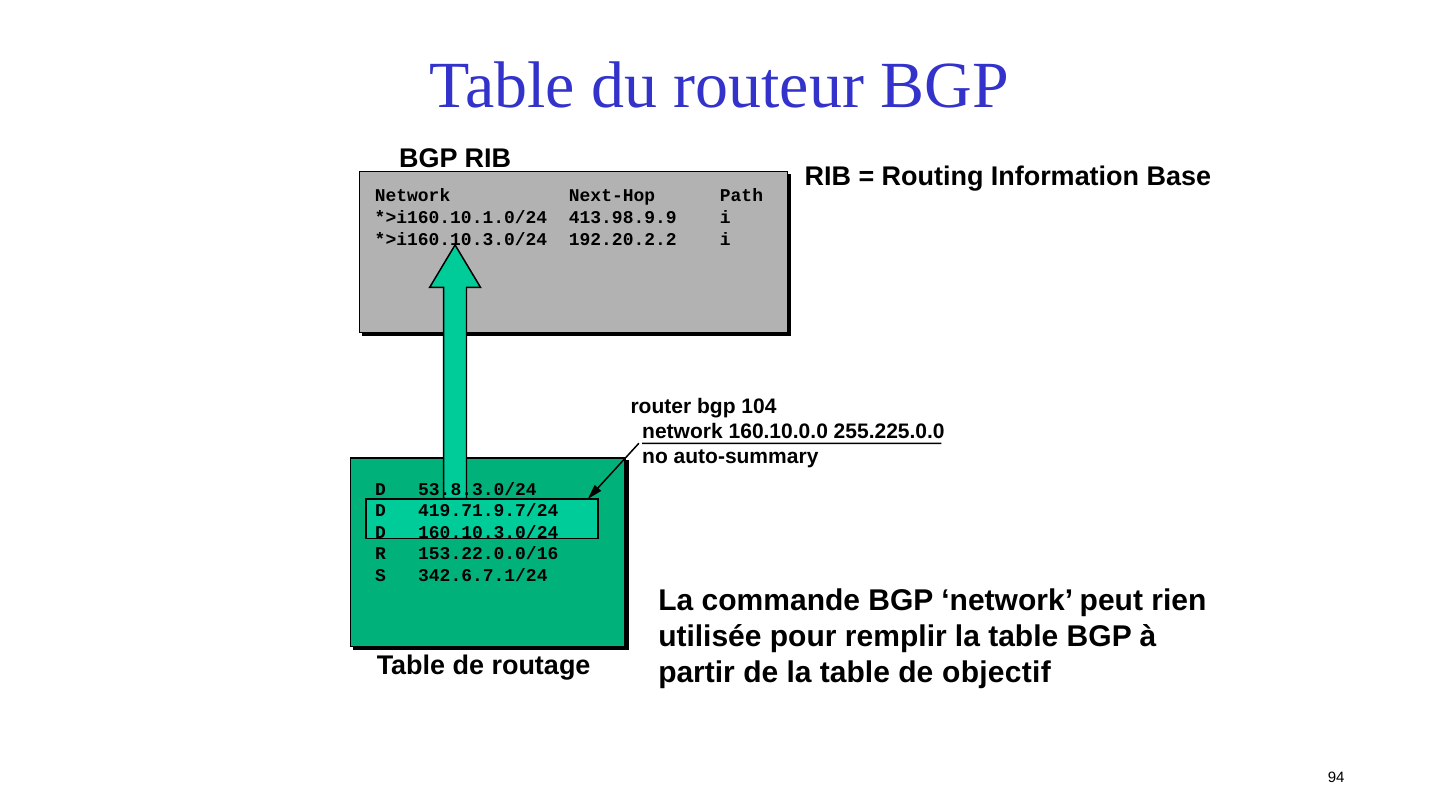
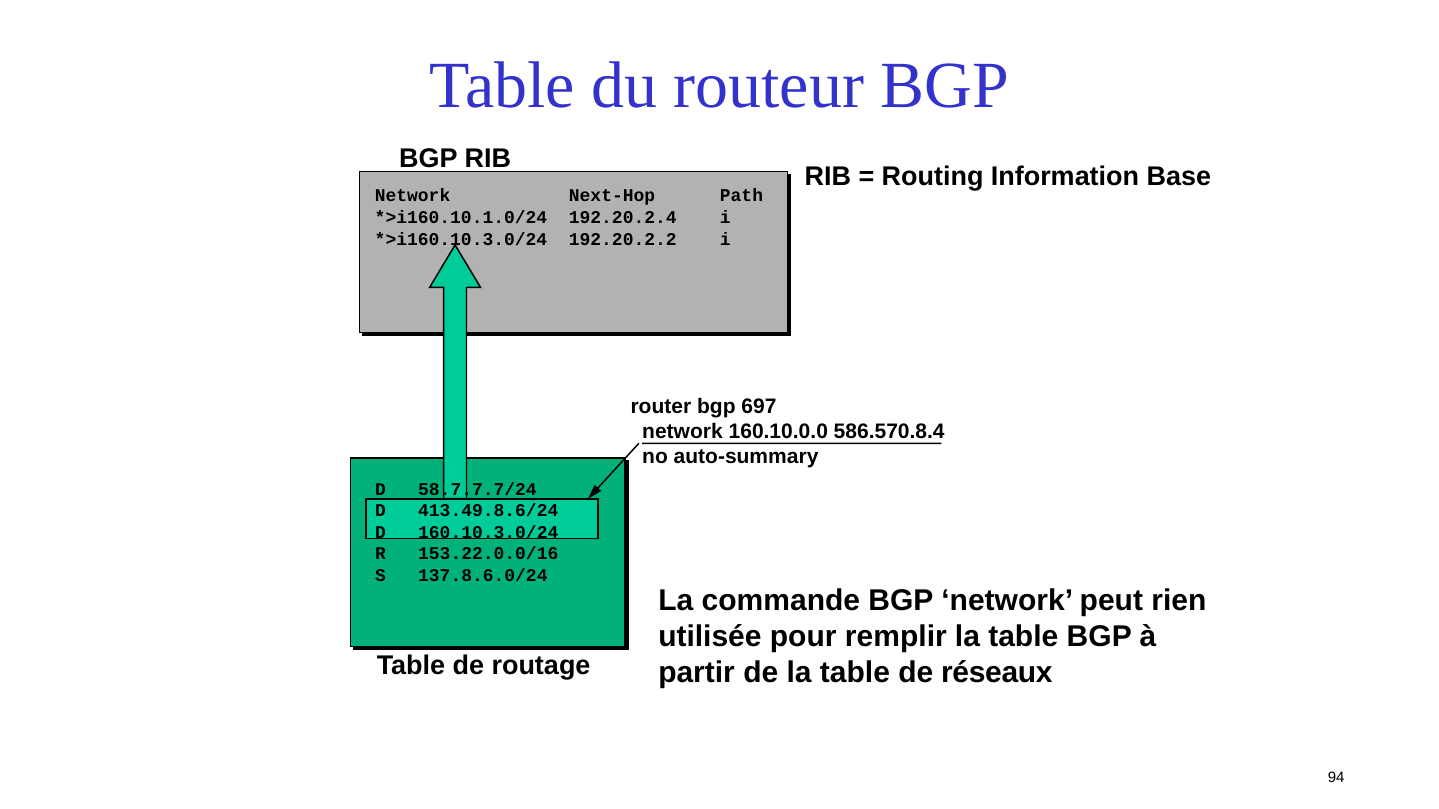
413.98.9.9: 413.98.9.9 -> 192.20.2.4
104: 104 -> 697
255.225.0.0: 255.225.0.0 -> 586.570.8.4
53.8.3.0/24: 53.8.3.0/24 -> 58.7.7.7/24
419.71.9.7/24: 419.71.9.7/24 -> 413.49.8.6/24
342.6.7.1/24: 342.6.7.1/24 -> 137.8.6.0/24
objectif: objectif -> réseaux
